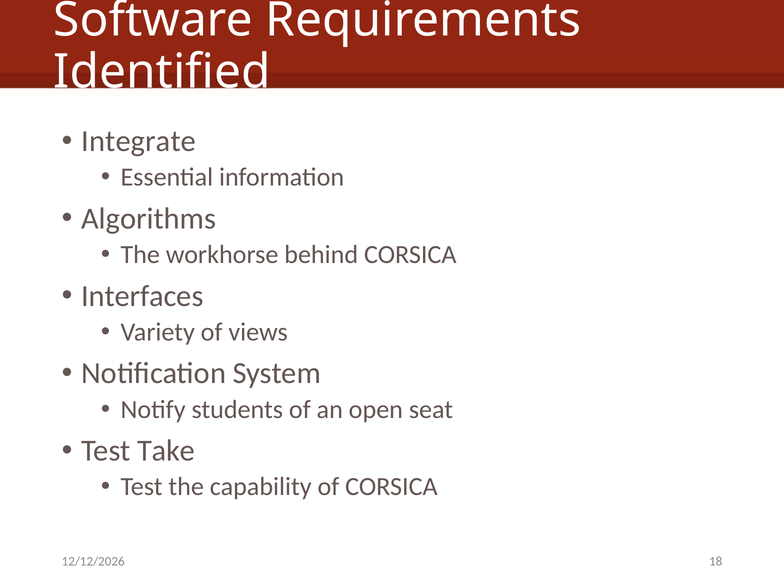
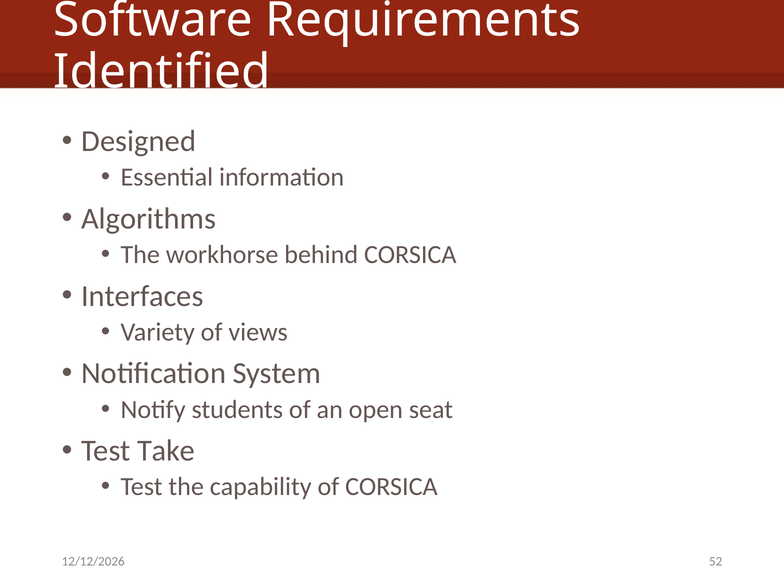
Integrate: Integrate -> Designed
18: 18 -> 52
